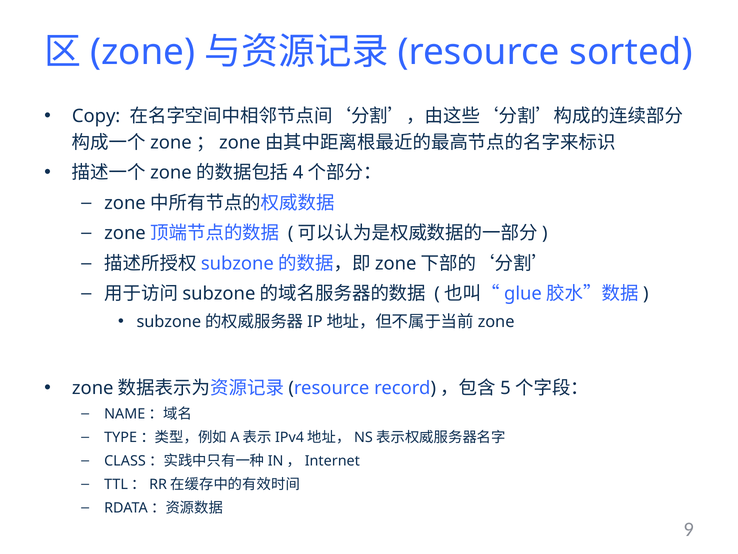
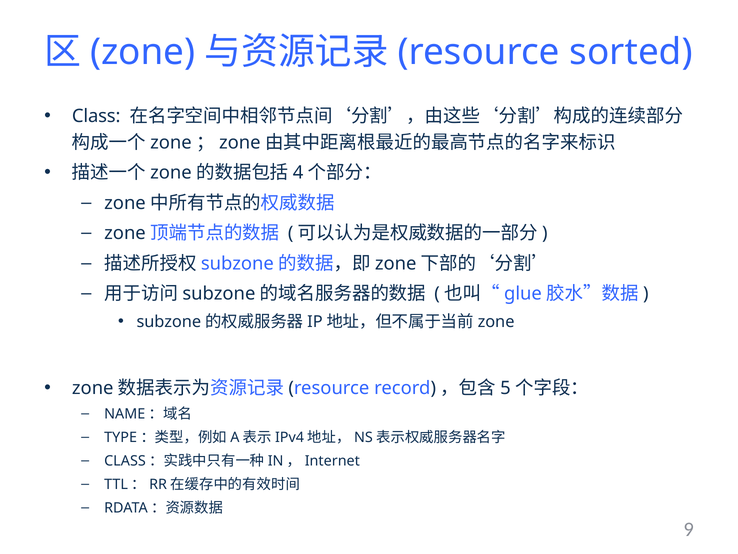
Copy: Copy -> Class
